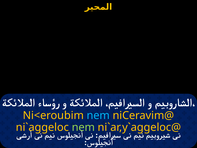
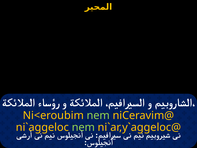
nem at (98, 115) colour: light blue -> light green
